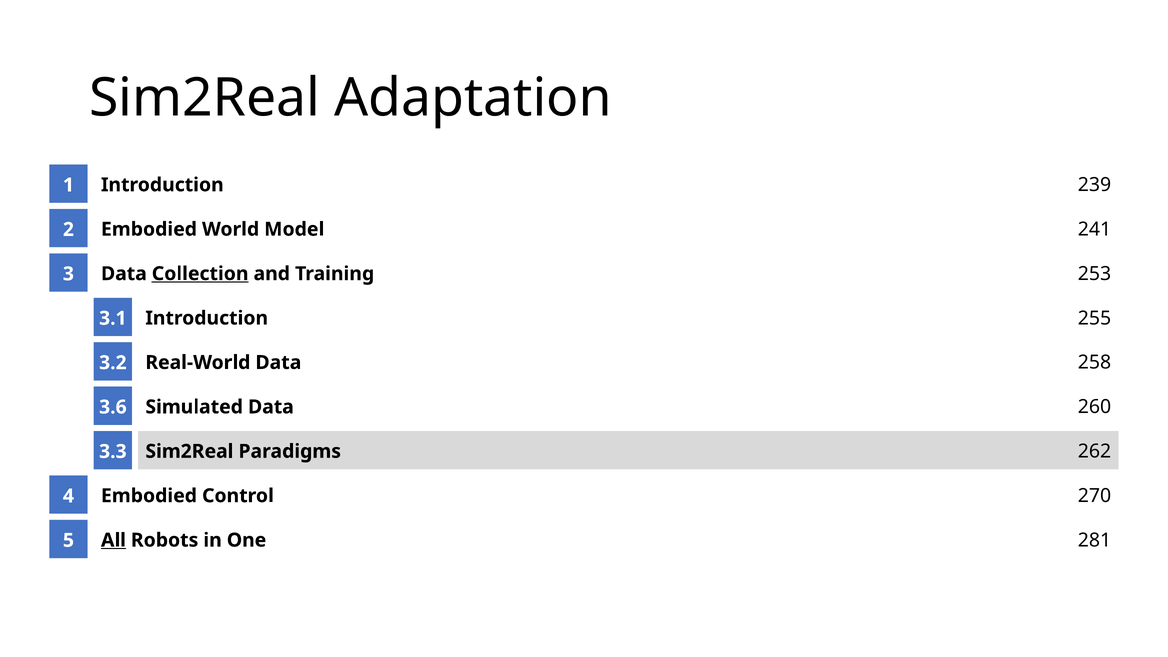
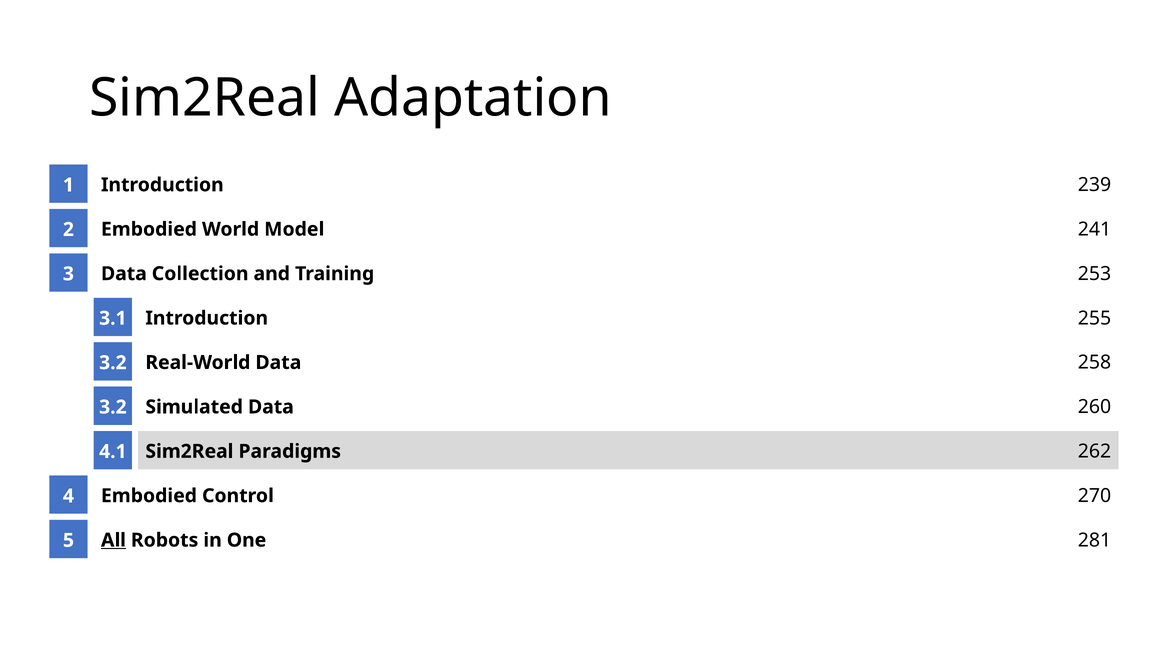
Collection underline: present -> none
3.6 at (113, 407): 3.6 -> 3.2
3.3: 3.3 -> 4.1
